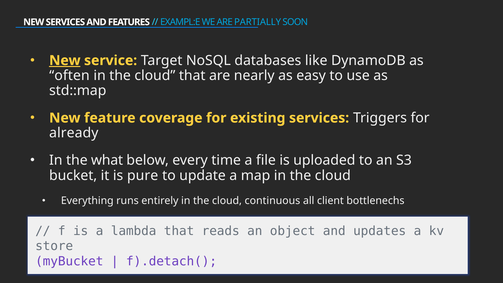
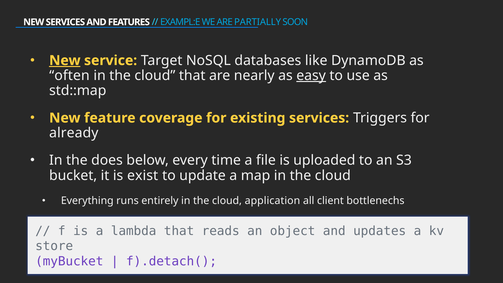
easy underline: none -> present
what: what -> does
pure: pure -> exist
continuous: continuous -> application
